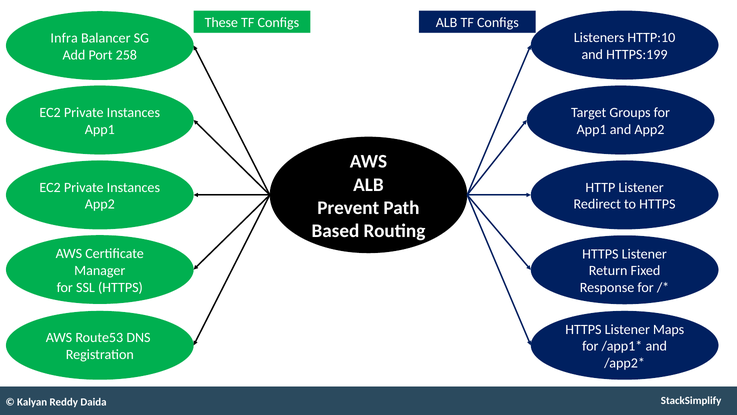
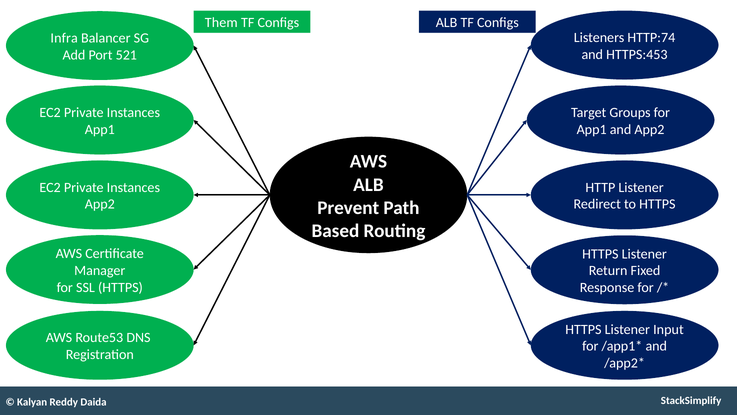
These: These -> Them
HTTP:10: HTTP:10 -> HTTP:74
HTTPS:199: HTTPS:199 -> HTTPS:453
258: 258 -> 521
Maps: Maps -> Input
